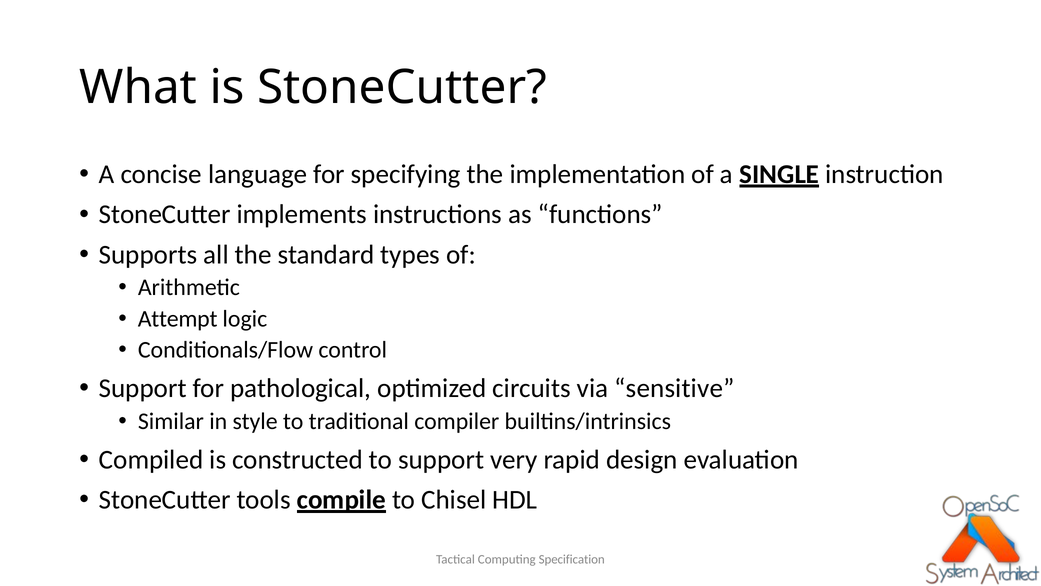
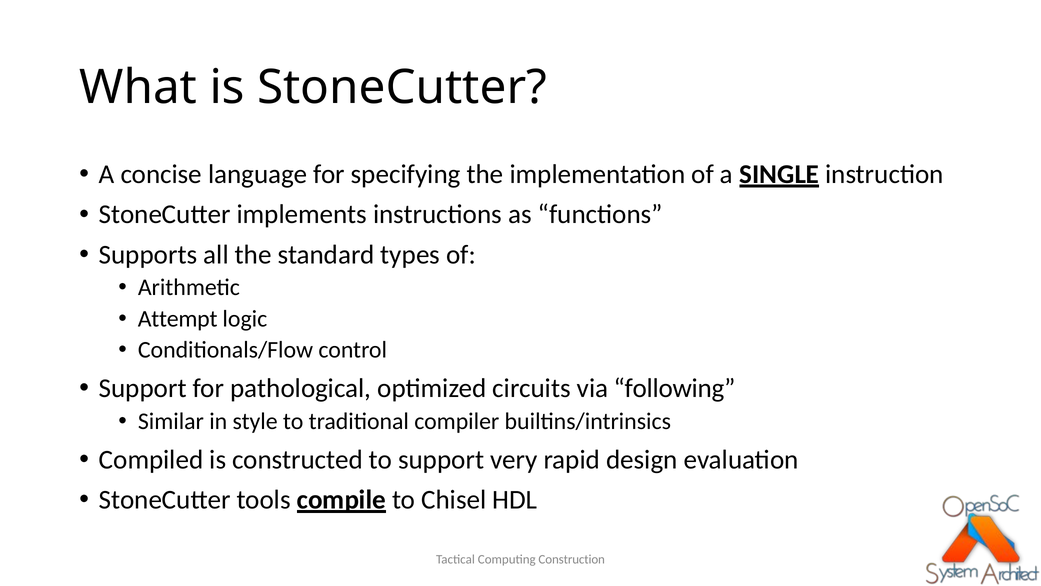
sensitive: sensitive -> following
Specification: Specification -> Construction
